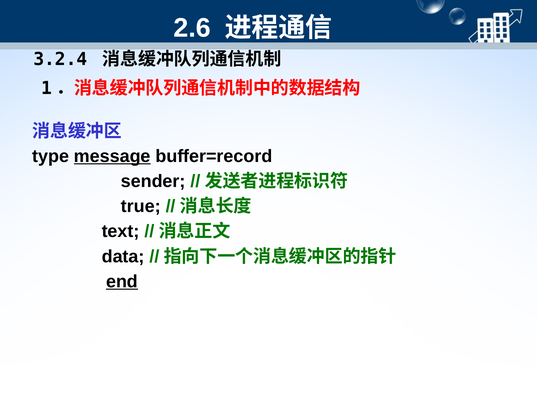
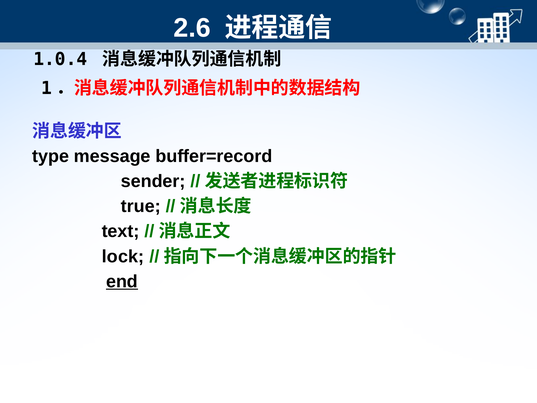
3.2.4: 3.2.4 -> 1.0.4
message underline: present -> none
data: data -> lock
